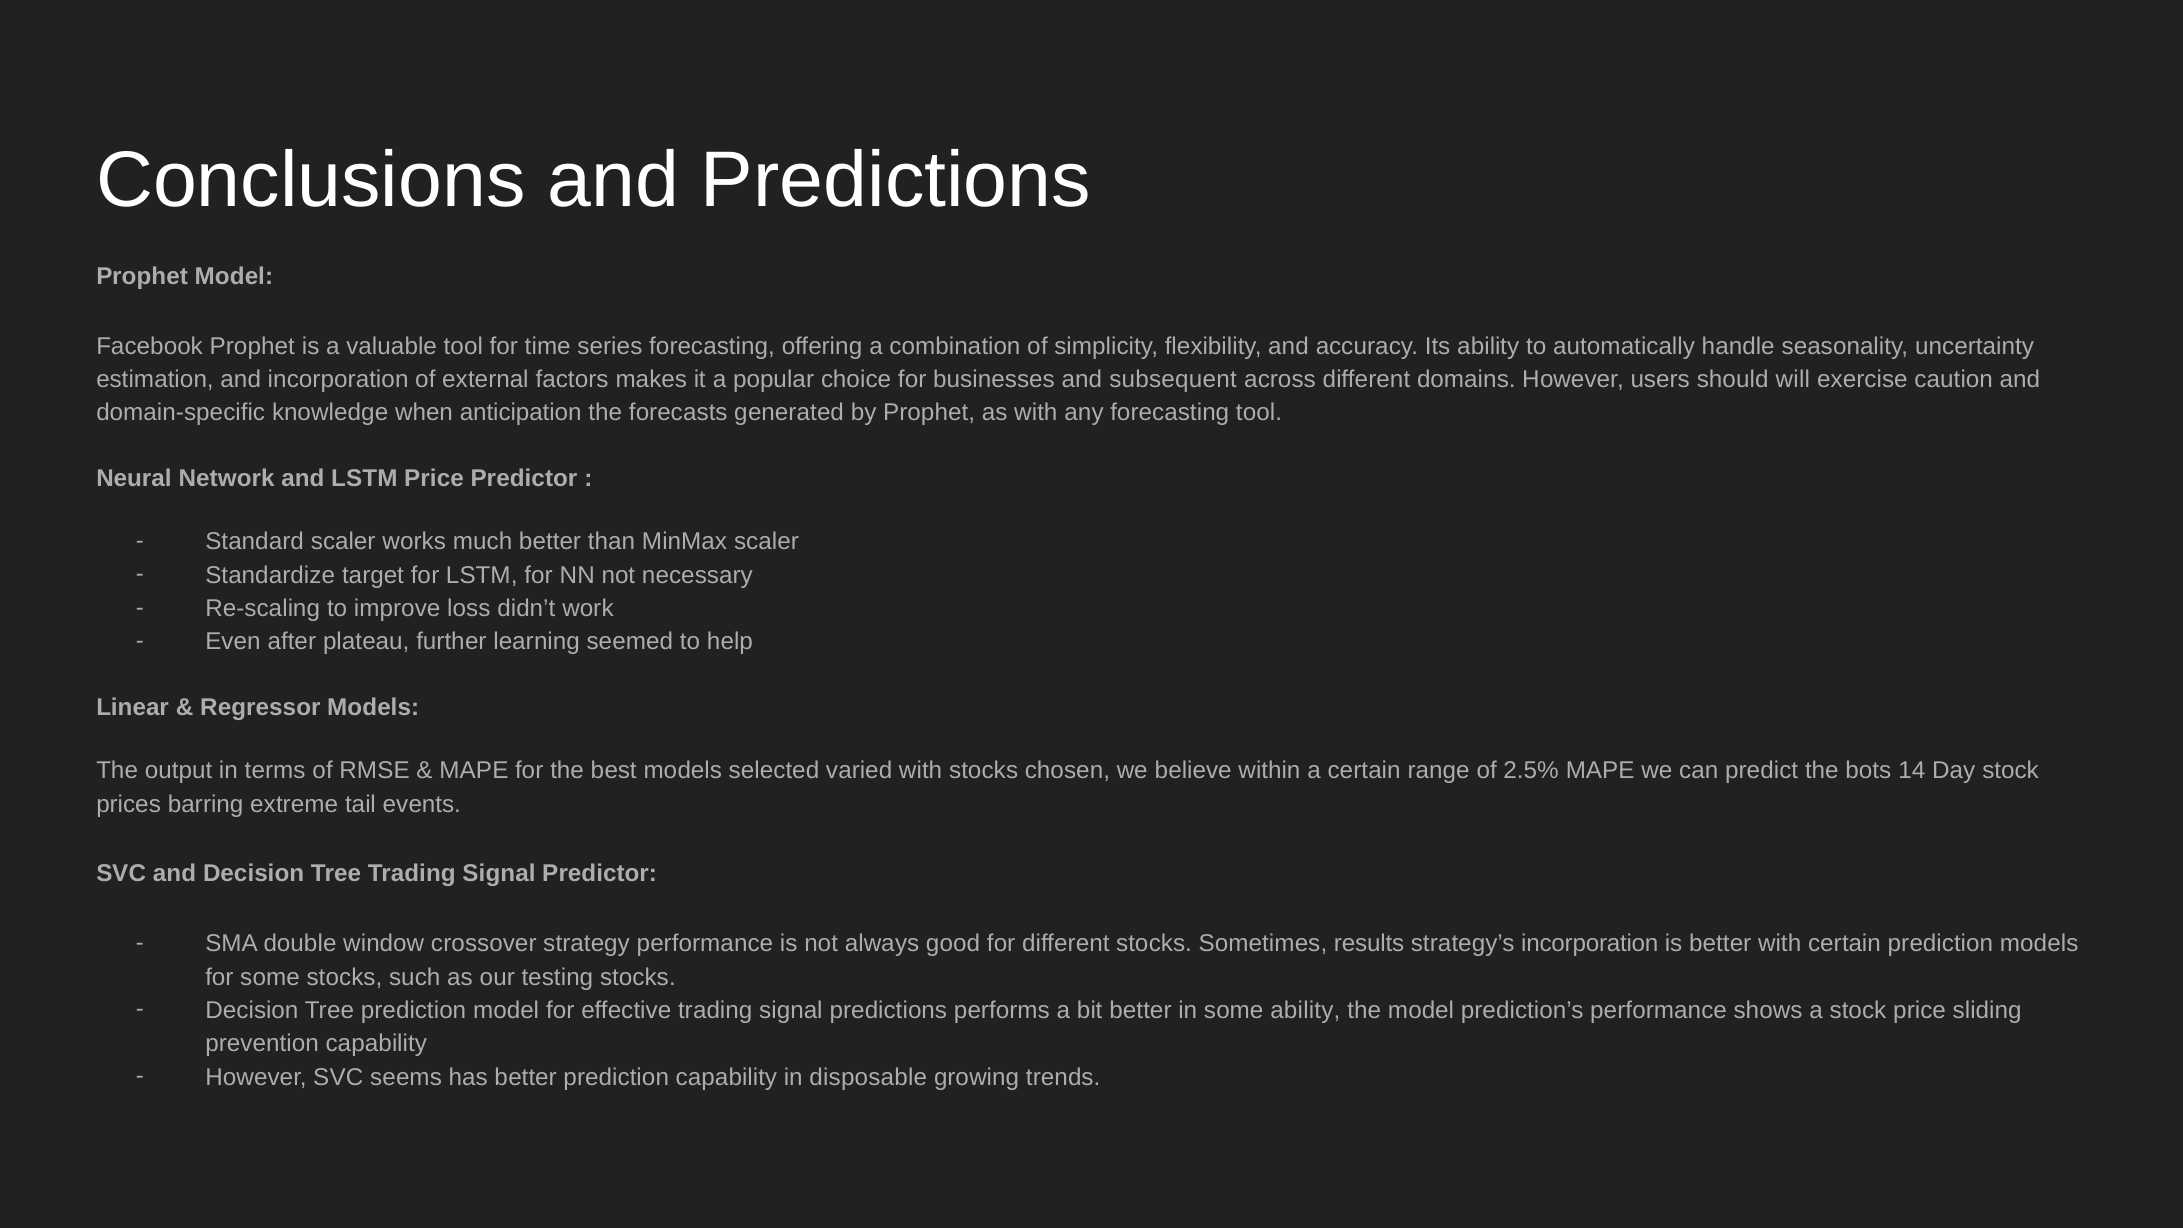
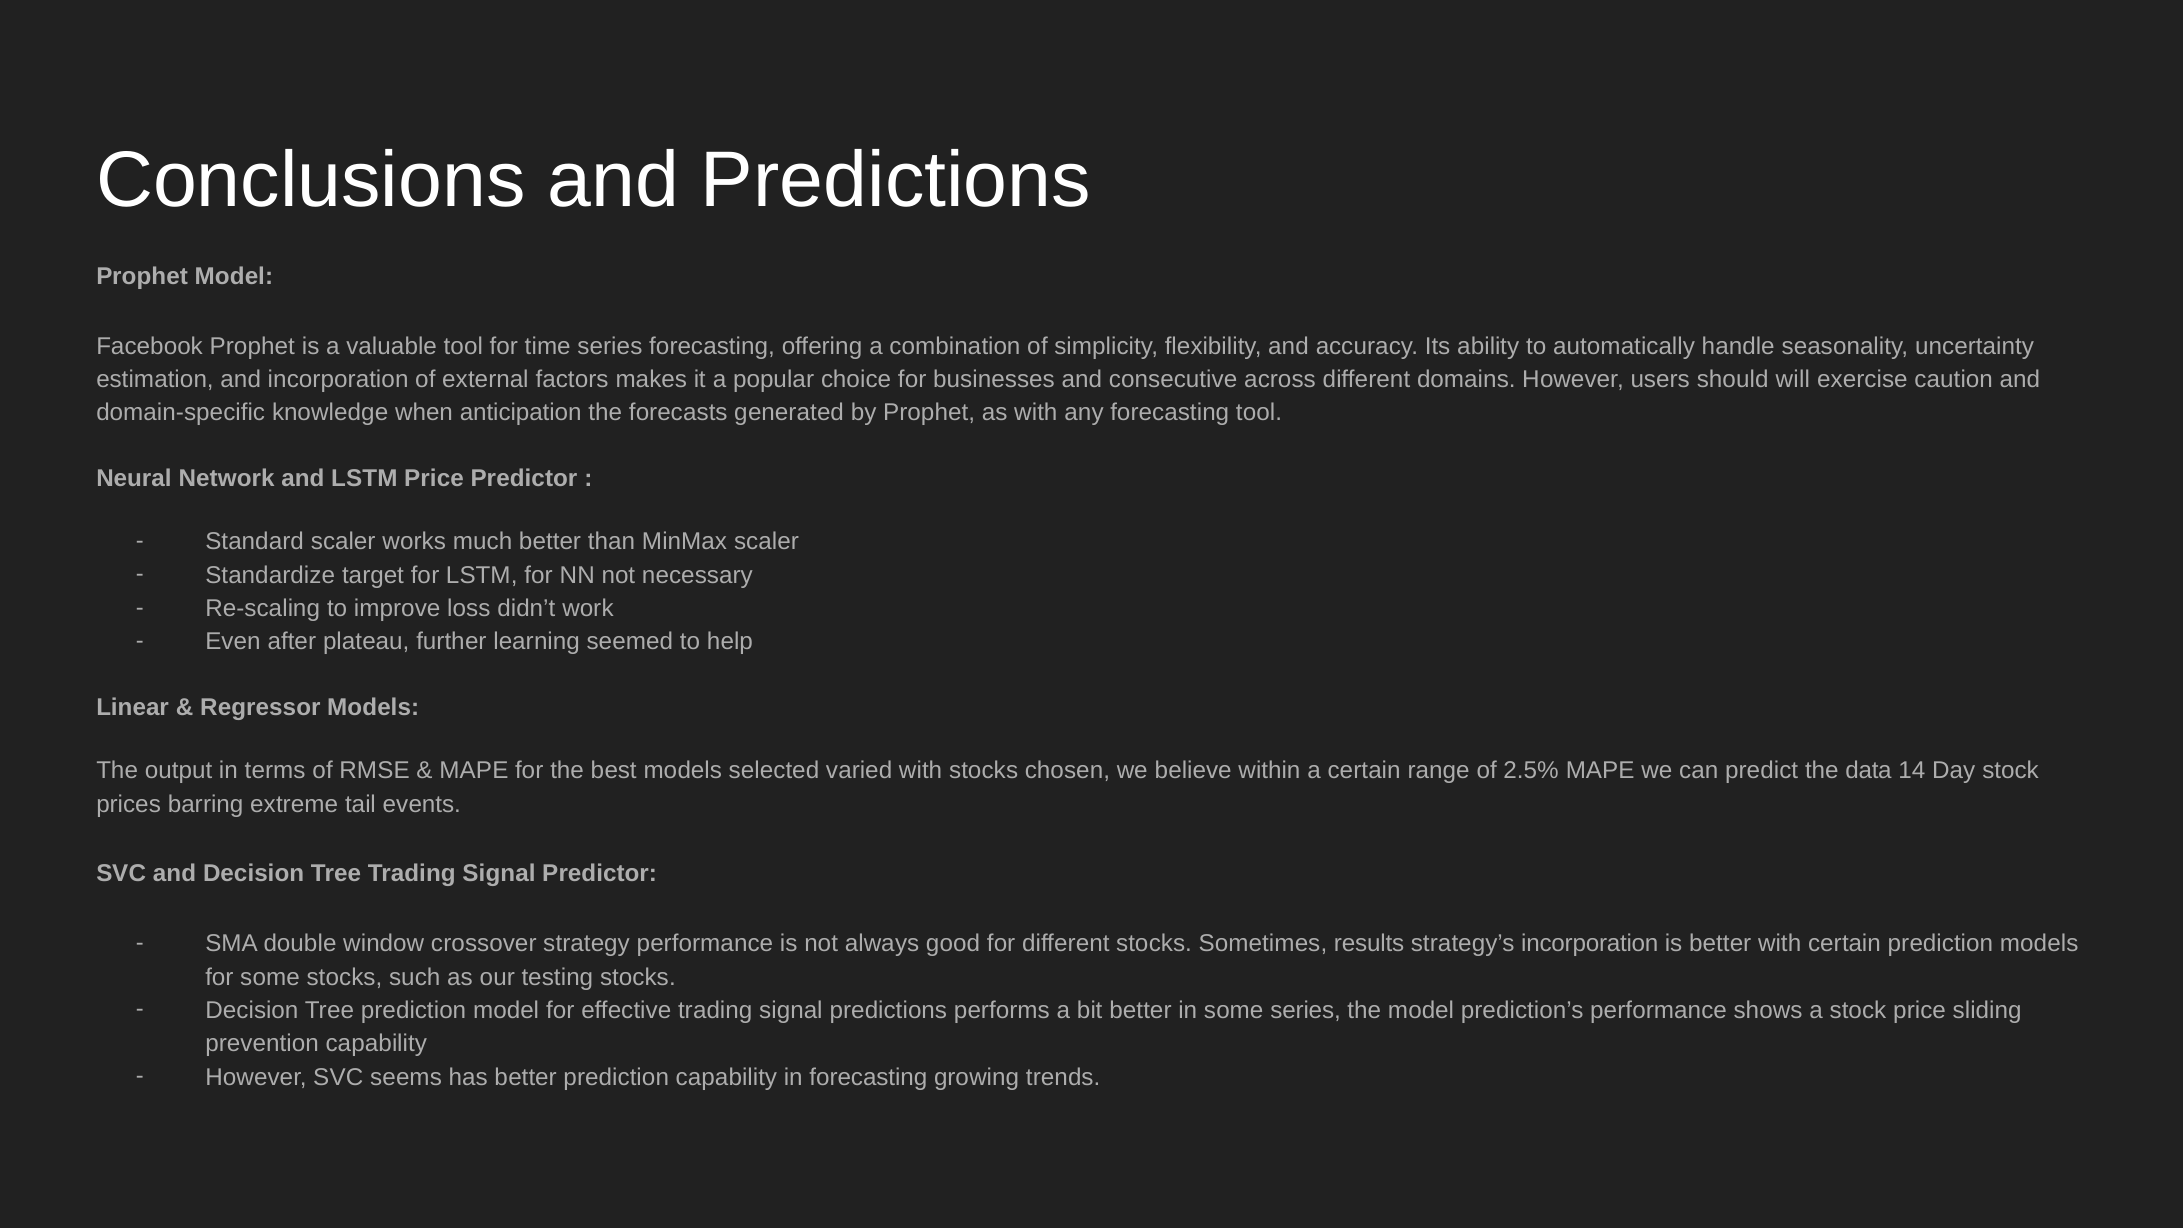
subsequent: subsequent -> consecutive
bots: bots -> data
some ability: ability -> series
in disposable: disposable -> forecasting
